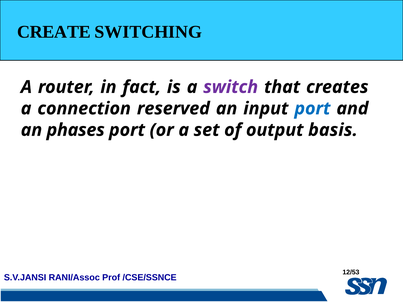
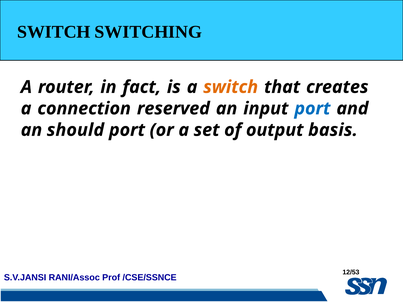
CREATE at (54, 32): CREATE -> SWITCH
switch at (231, 87) colour: purple -> orange
phases: phases -> should
